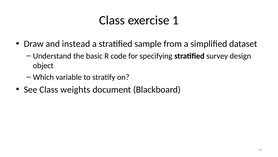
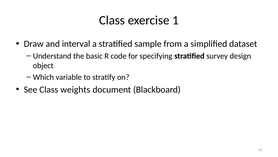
instead: instead -> interval
